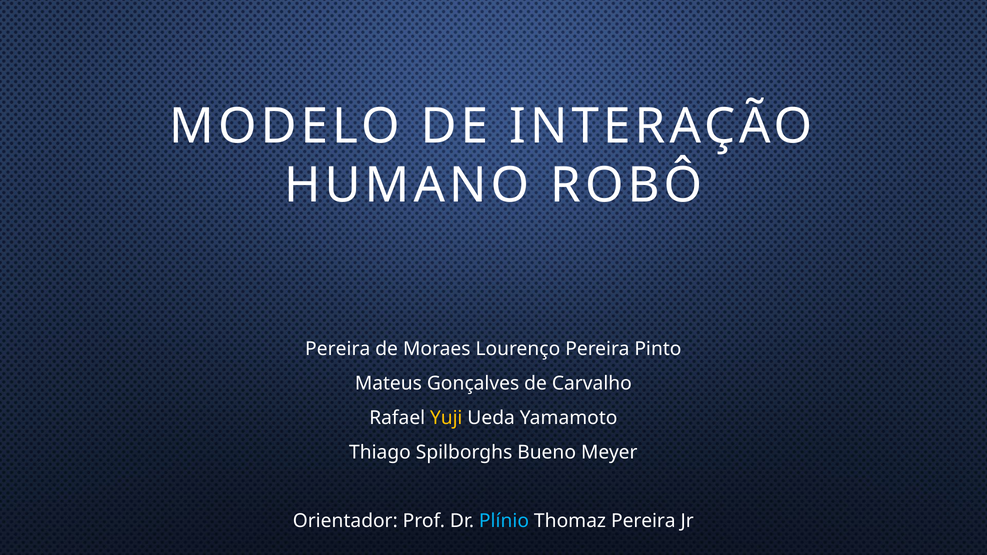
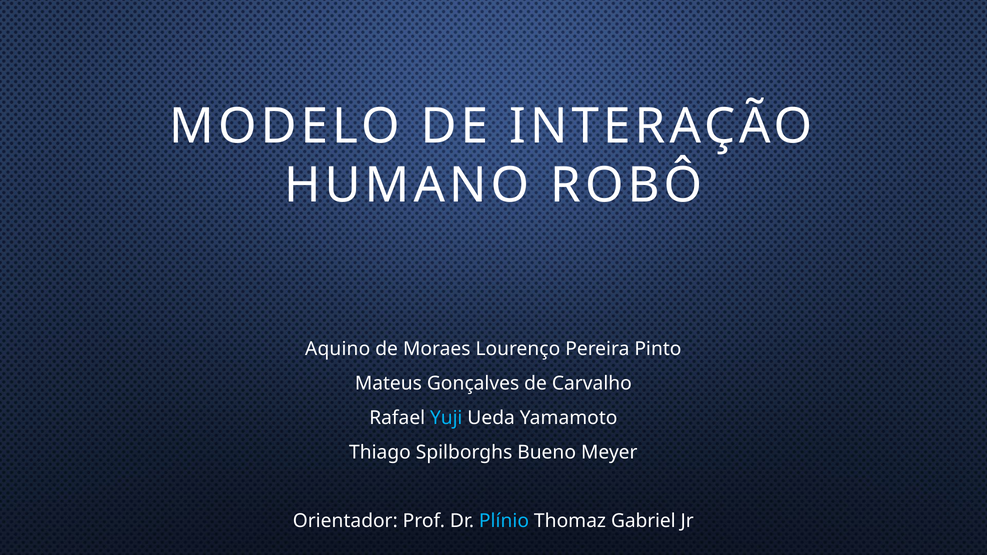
Pereira at (338, 349): Pereira -> Aquino
Yuji colour: yellow -> light blue
Thomaz Pereira: Pereira -> Gabriel
